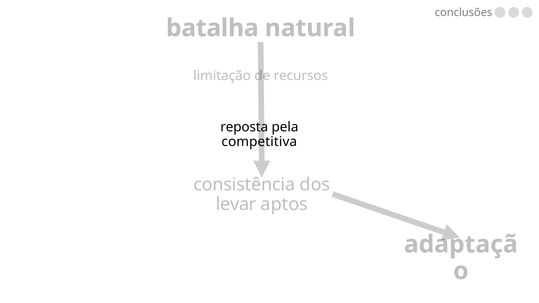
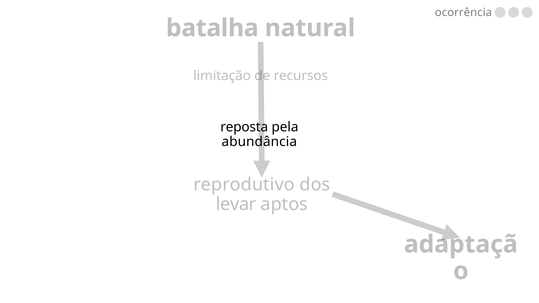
conclusões: conclusões -> ocorrência
competitiva: competitiva -> abundância
consistência: consistência -> reprodutivo
